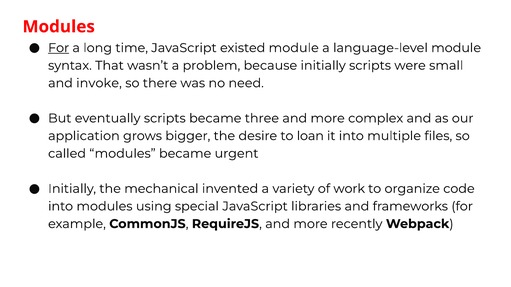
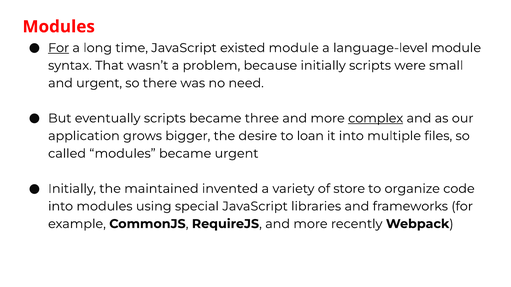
and invoke: invoke -> urgent
complex underline: none -> present
mechanical: mechanical -> maintained
work: work -> store
